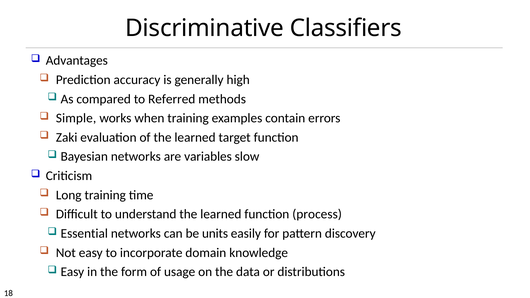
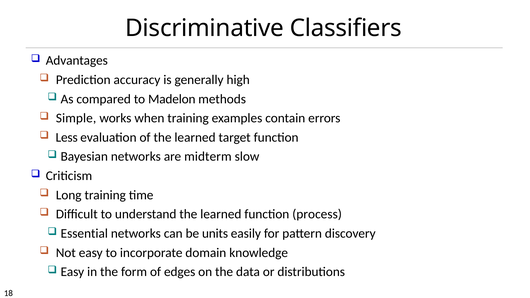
Referred: Referred -> Madelon
Zaki: Zaki -> Less
variables: variables -> midterm
usage: usage -> edges
